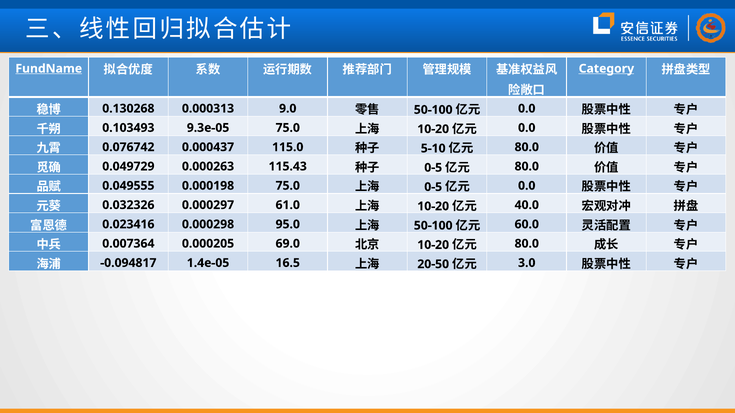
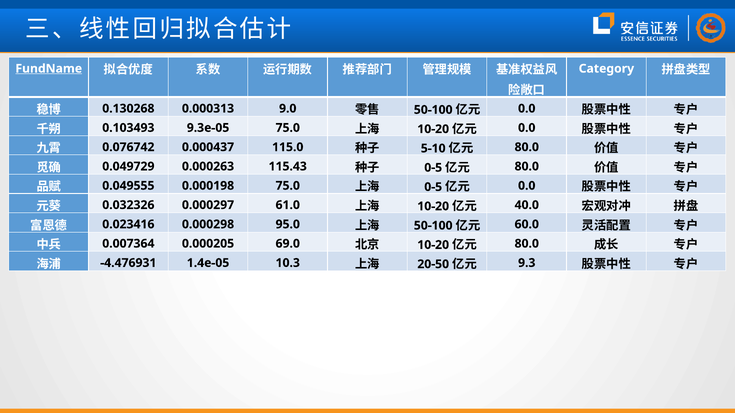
Category underline: present -> none
-0.094817: -0.094817 -> -4.476931
16.5: 16.5 -> 10.3
3.0: 3.0 -> 9.3
